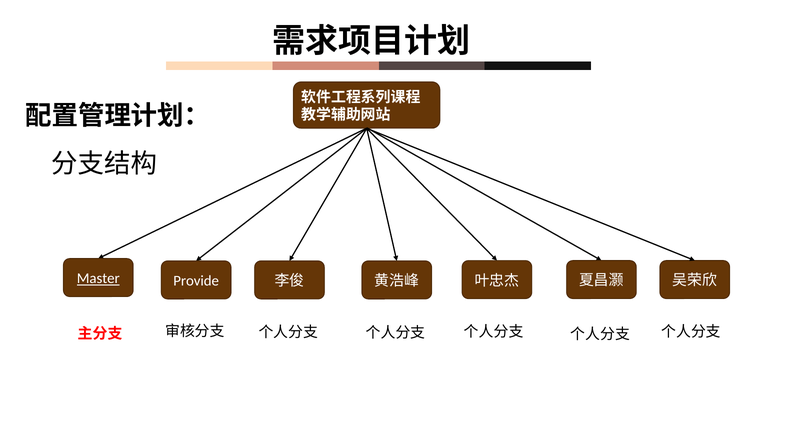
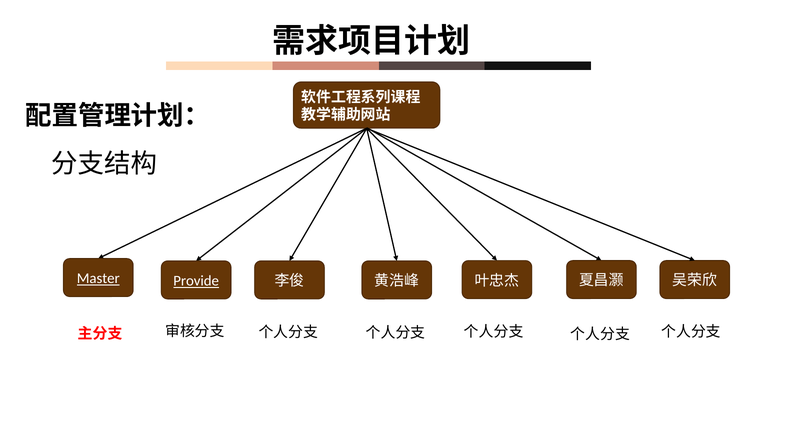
Provide underline: none -> present
